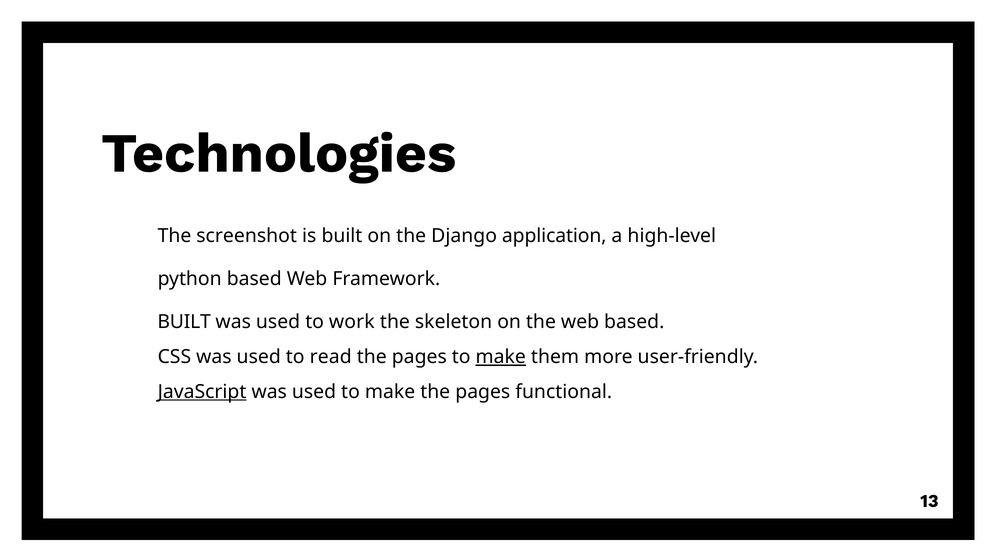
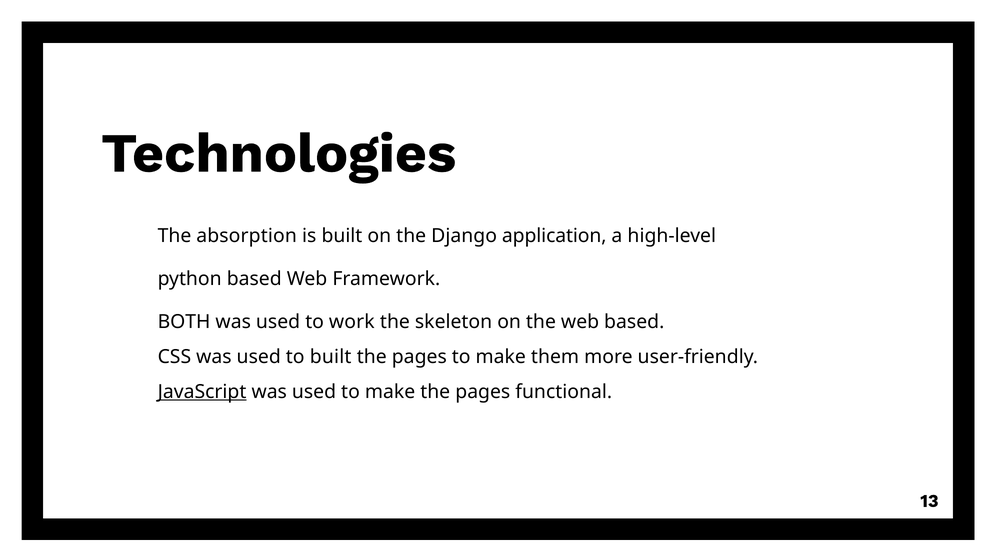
screenshot: screenshot -> absorption
BUILT at (184, 322): BUILT -> BOTH
to read: read -> built
make at (501, 357) underline: present -> none
